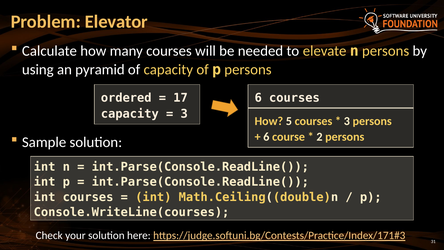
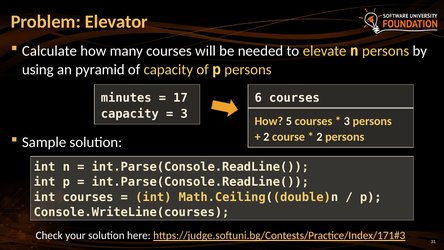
ordered: ordered -> minutes
6 at (266, 137): 6 -> 2
